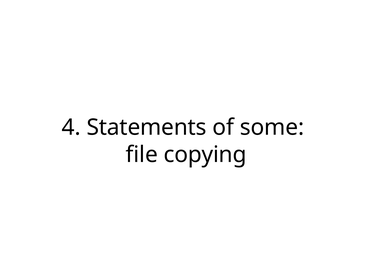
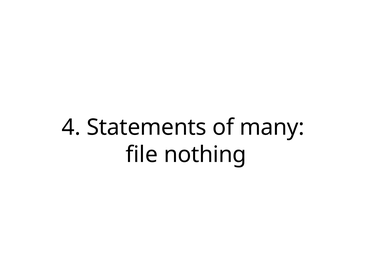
some: some -> many
copying: copying -> nothing
